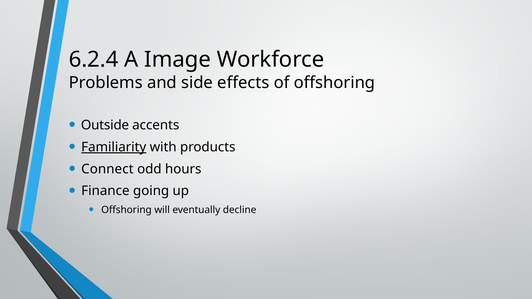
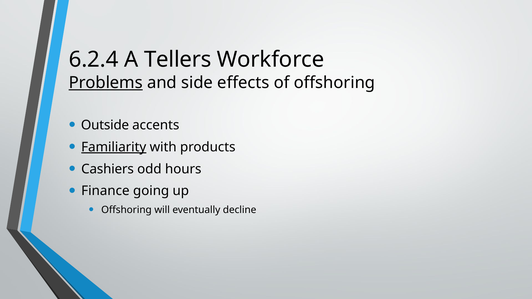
Image: Image -> Tellers
Problems underline: none -> present
Connect: Connect -> Cashiers
